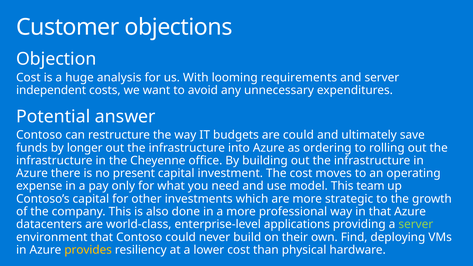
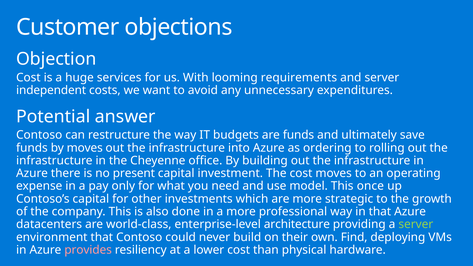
analysis: analysis -> services
are could: could -> funds
by longer: longer -> moves
team: team -> once
applications: applications -> architecture
provides colour: yellow -> pink
